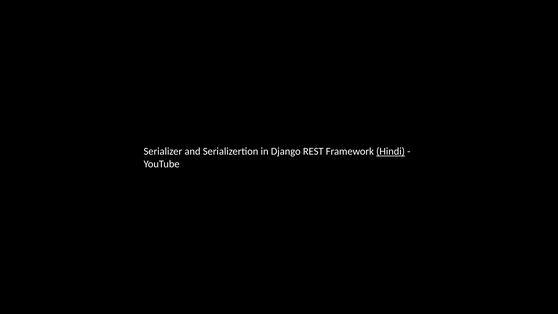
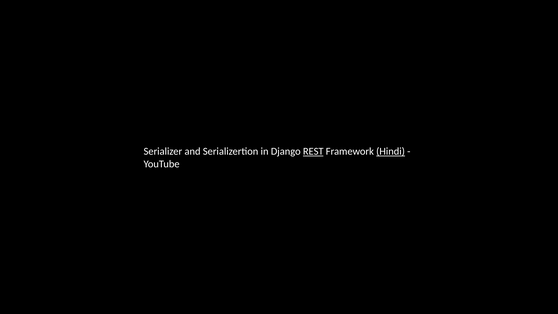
REST underline: none -> present
